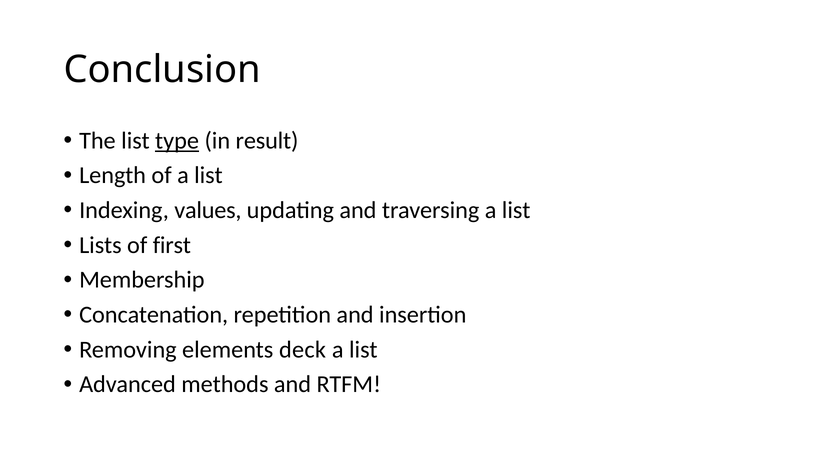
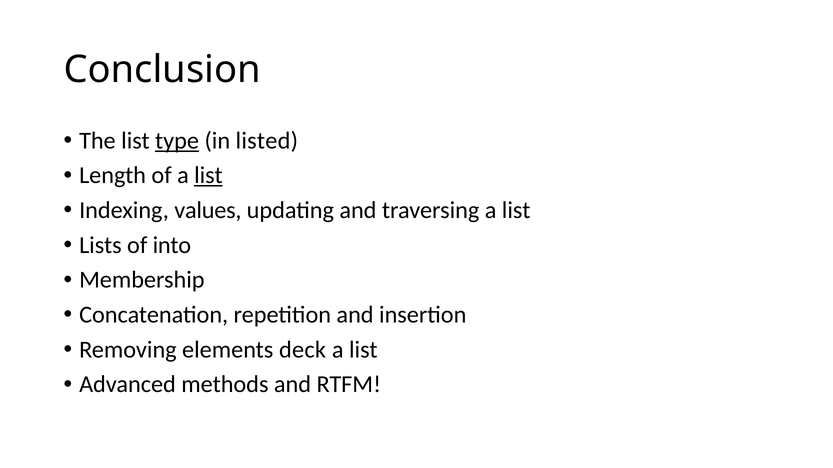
result: result -> listed
list at (208, 176) underline: none -> present
first: first -> into
